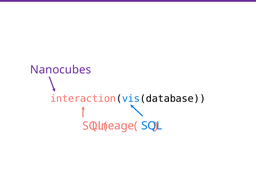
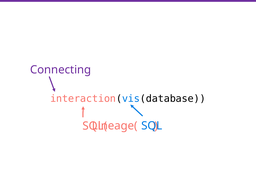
Nanocubes: Nanocubes -> Connecting
